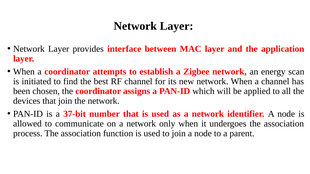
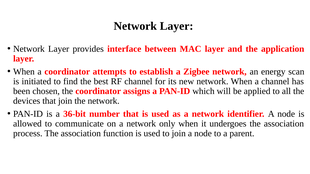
37-bit: 37-bit -> 36-bit
